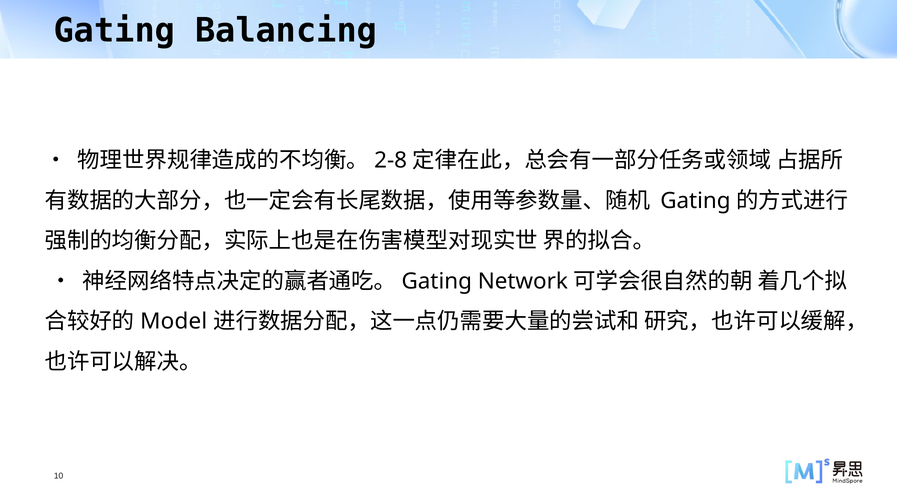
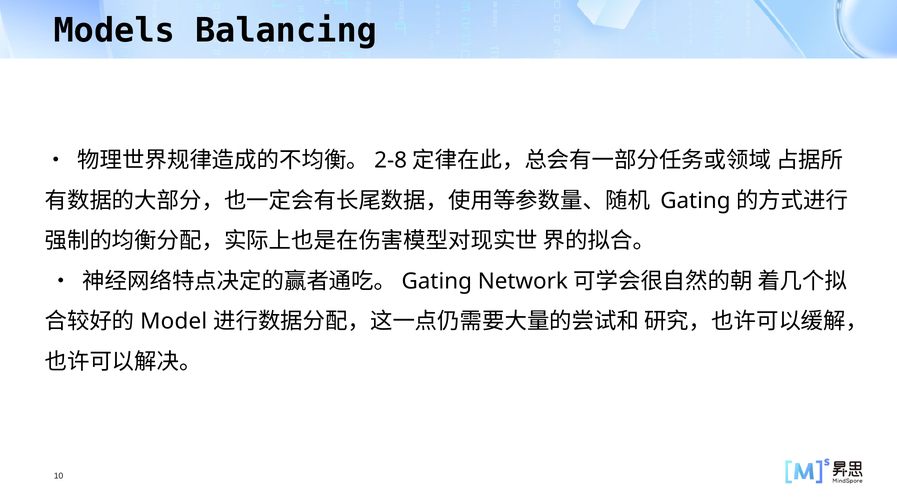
Gating at (114, 31): Gating -> Models
